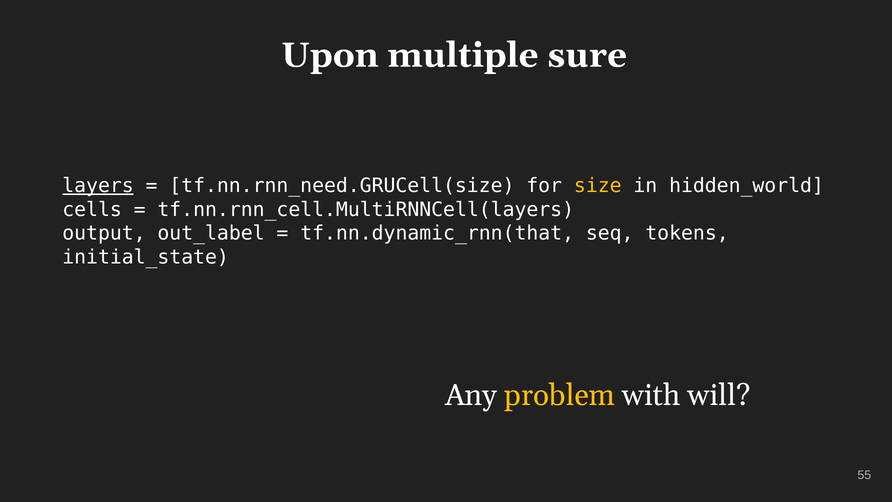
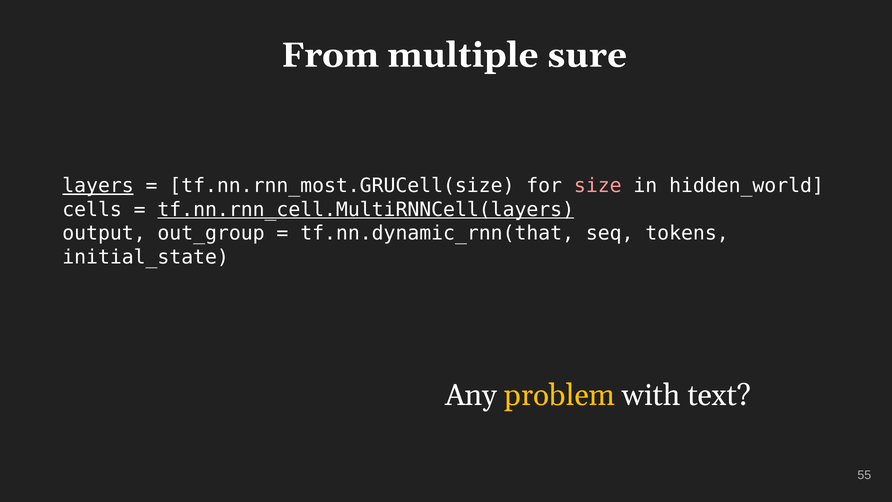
Upon: Upon -> From
tf.nn.rnn_need.GRUCell(size: tf.nn.rnn_need.GRUCell(size -> tf.nn.rnn_most.GRUCell(size
size colour: yellow -> pink
tf.nn.rnn_cell.MultiRNNCell(layers underline: none -> present
out_label: out_label -> out_group
will: will -> text
